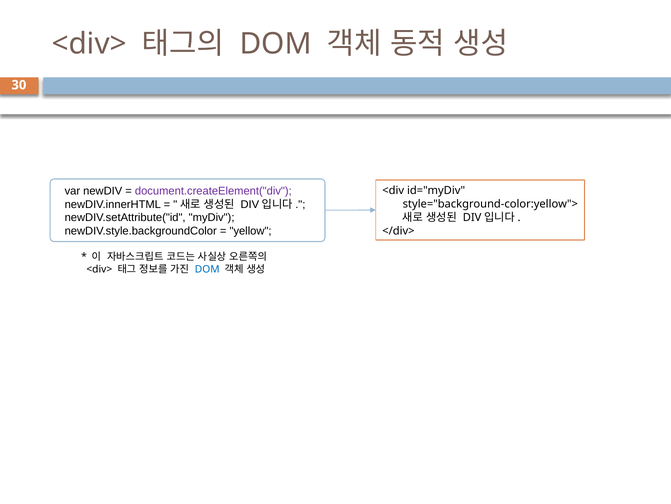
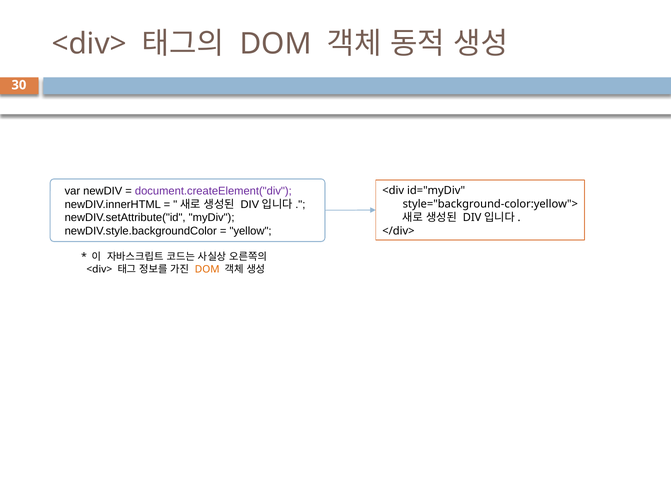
DOM at (207, 269) colour: blue -> orange
